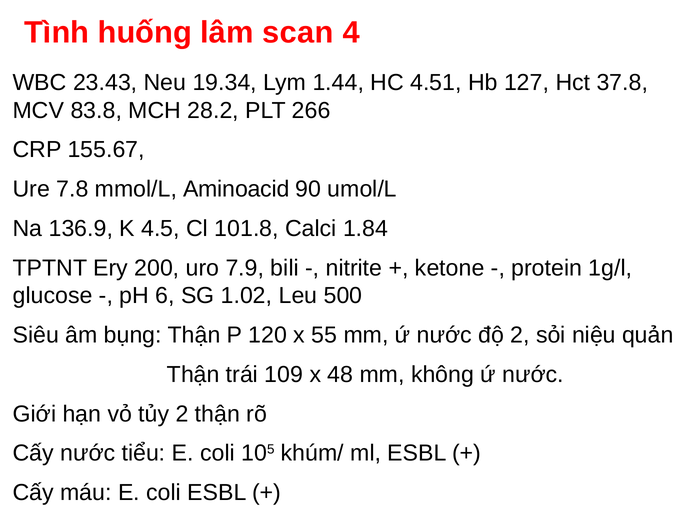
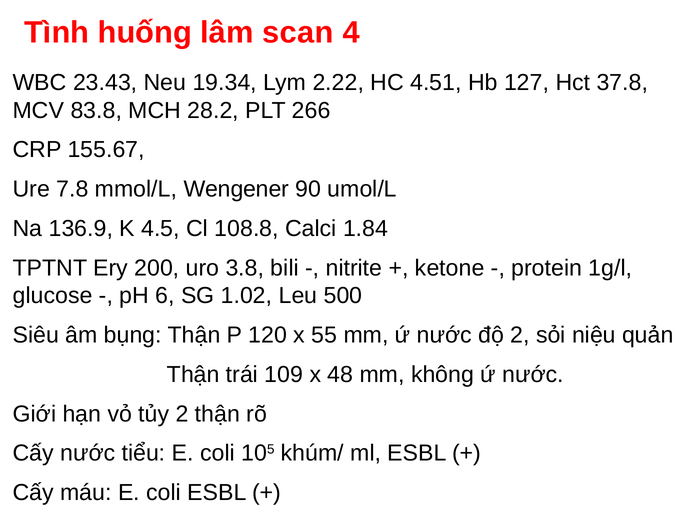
1.44: 1.44 -> 2.22
Aminoacid: Aminoacid -> Wengener
101.8: 101.8 -> 108.8
7.9: 7.9 -> 3.8
